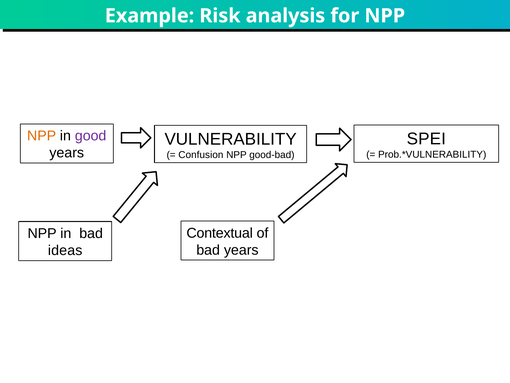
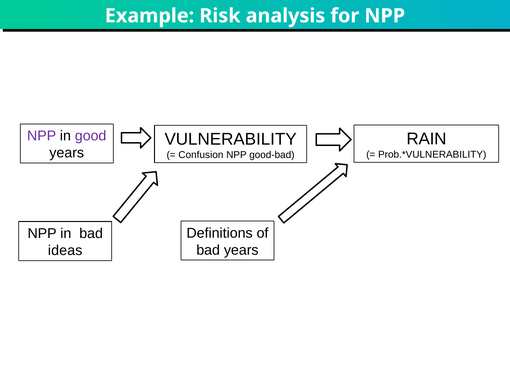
NPP at (42, 136) colour: orange -> purple
SPEI: SPEI -> RAIN
Contextual: Contextual -> Definitions
